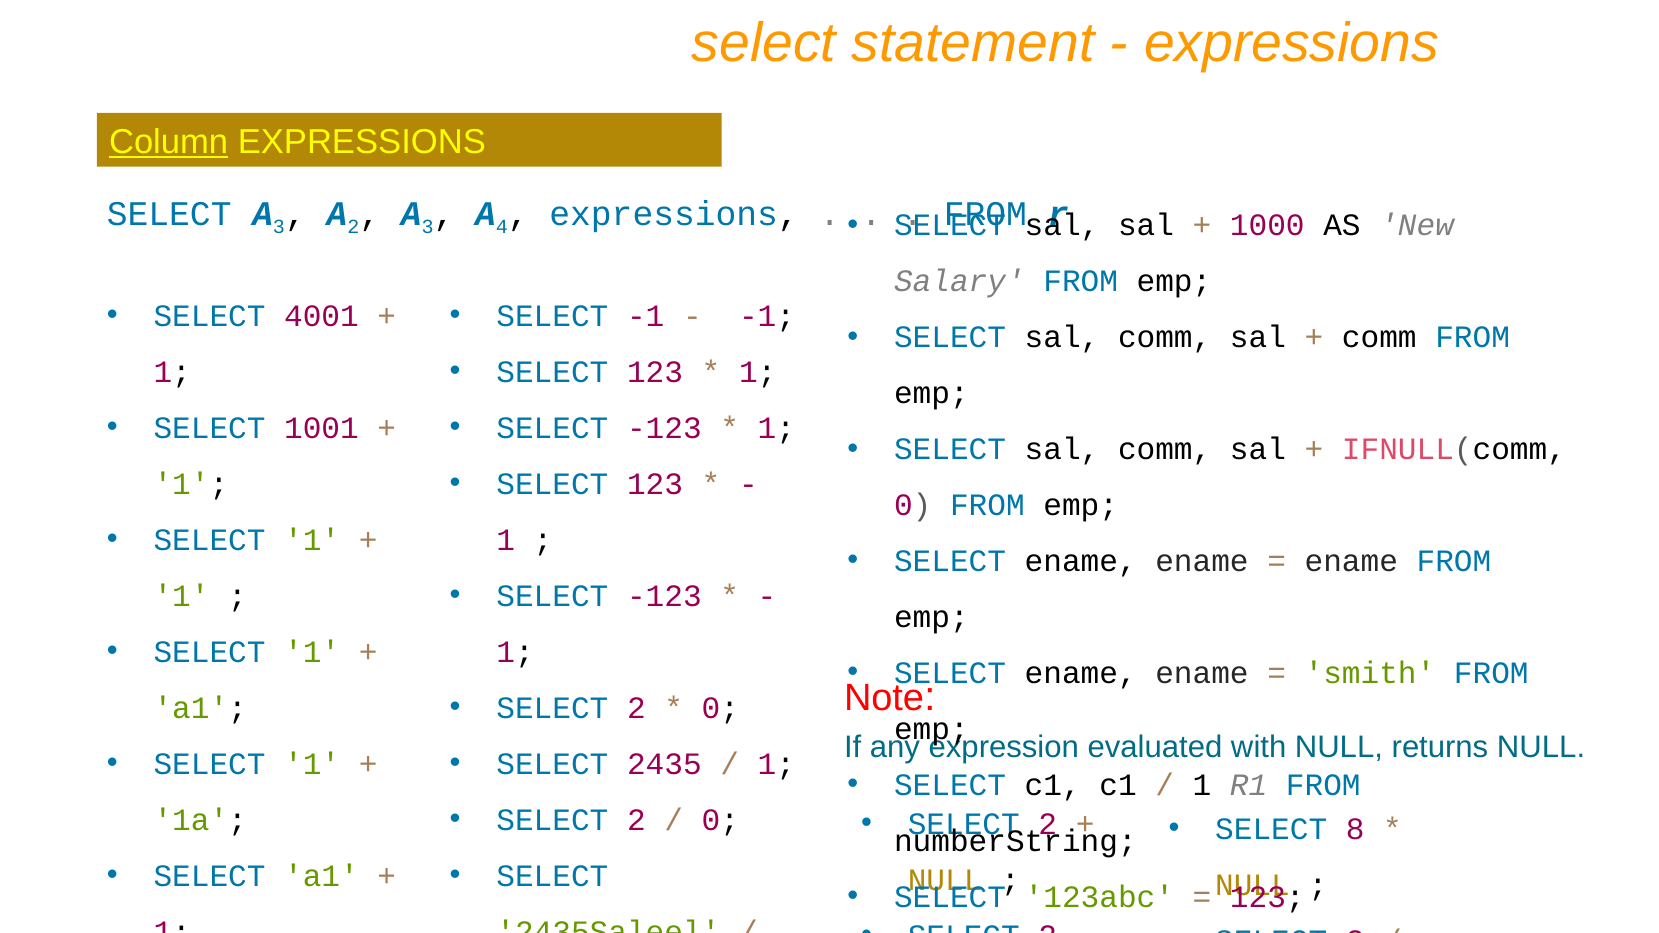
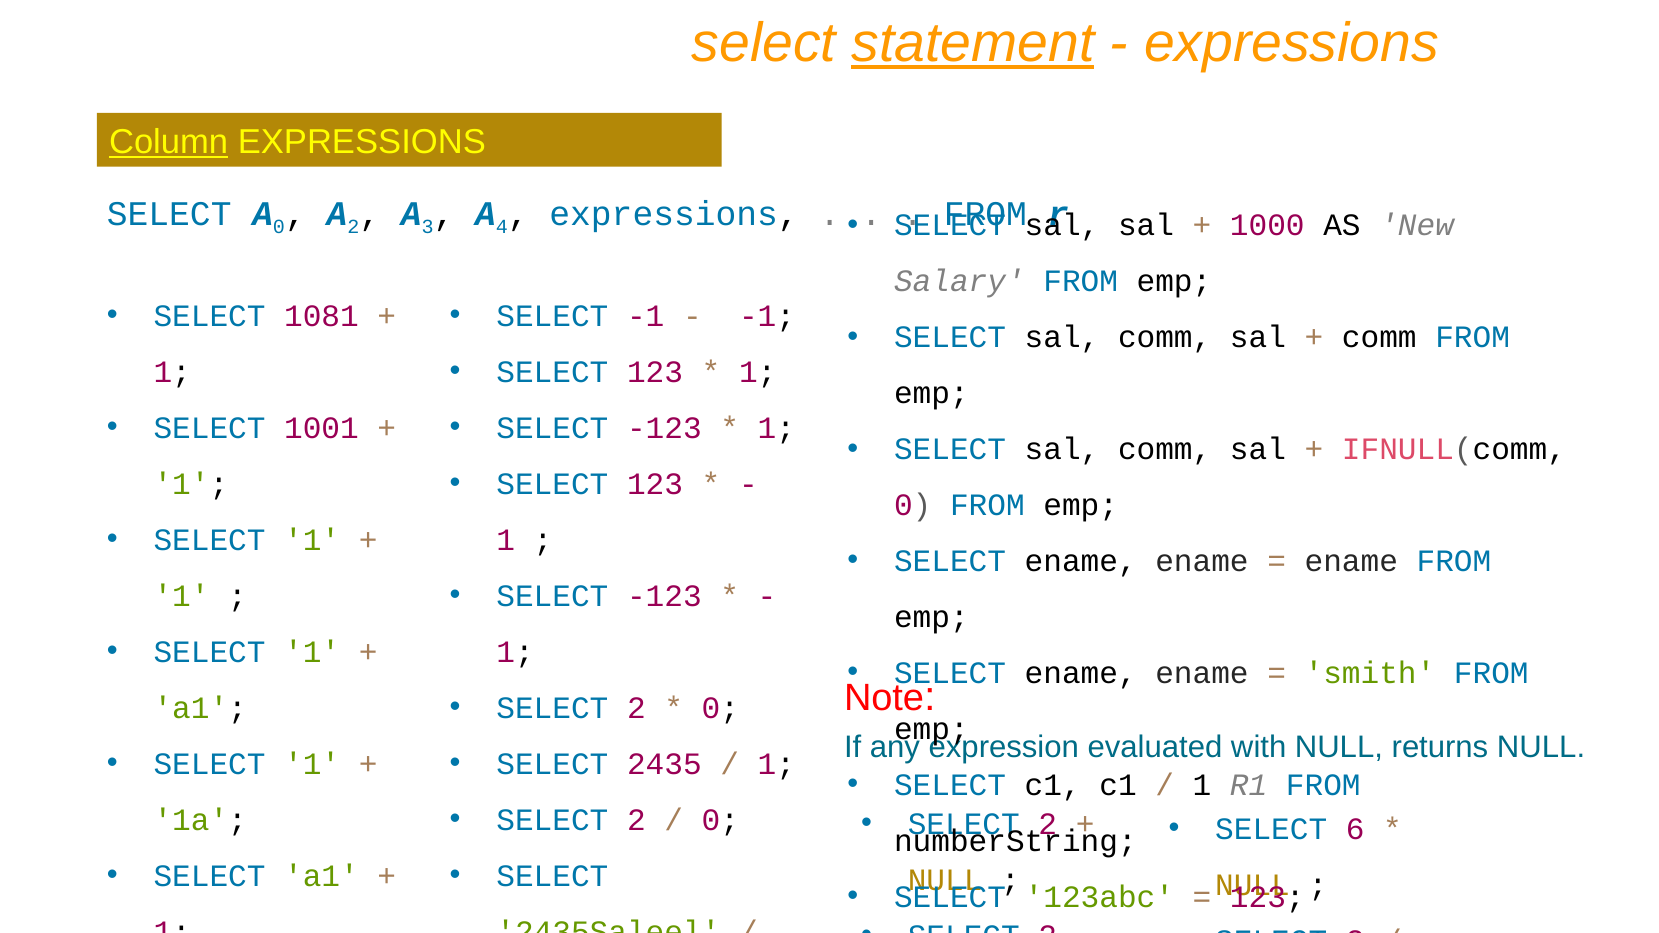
statement underline: none -> present
3 at (279, 227): 3 -> 0
4001: 4001 -> 1081
8: 8 -> 6
